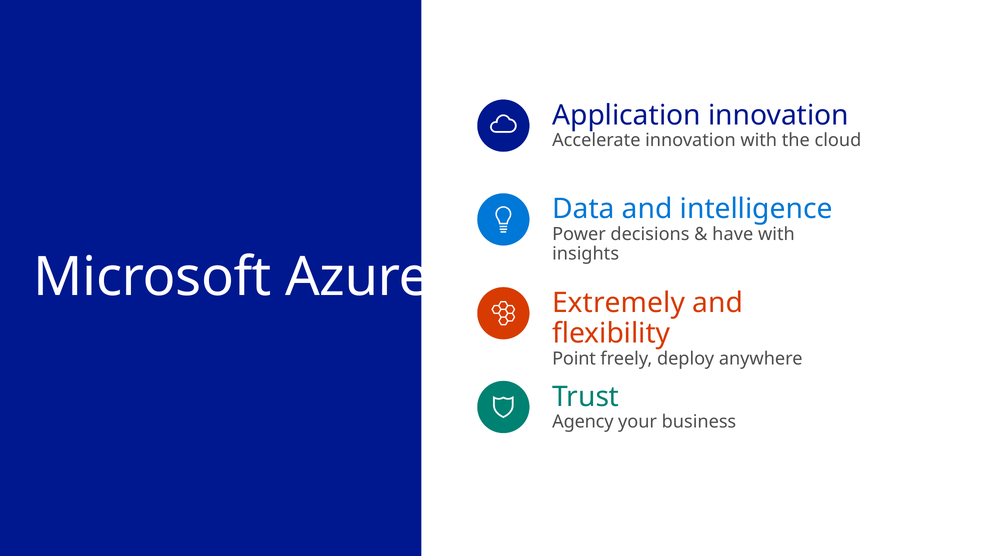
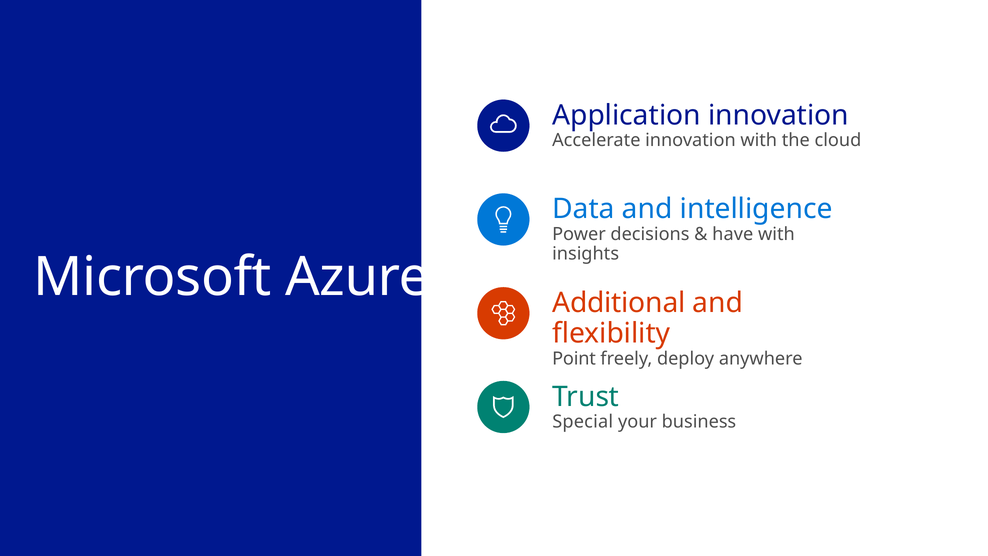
Extremely: Extremely -> Additional
Agency: Agency -> Special
